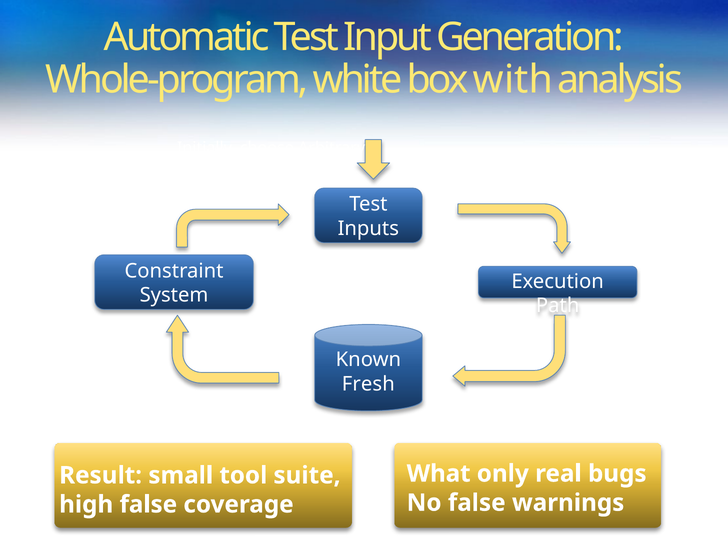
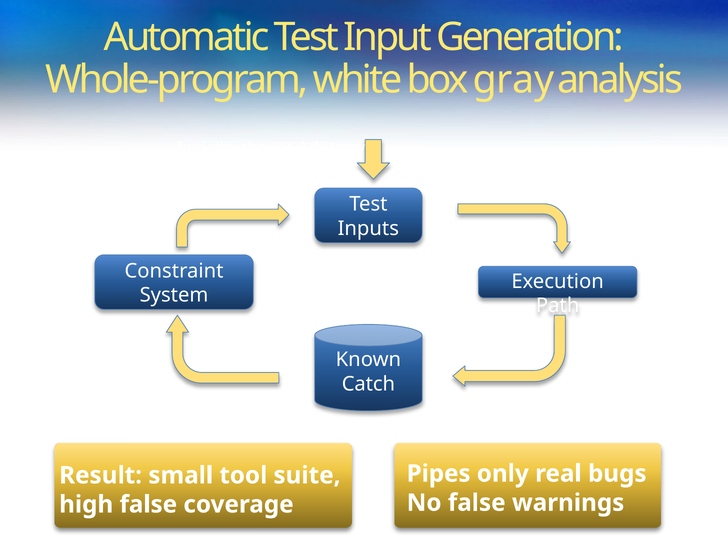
with: with -> gray
Fresh: Fresh -> Catch
What: What -> Pipes
